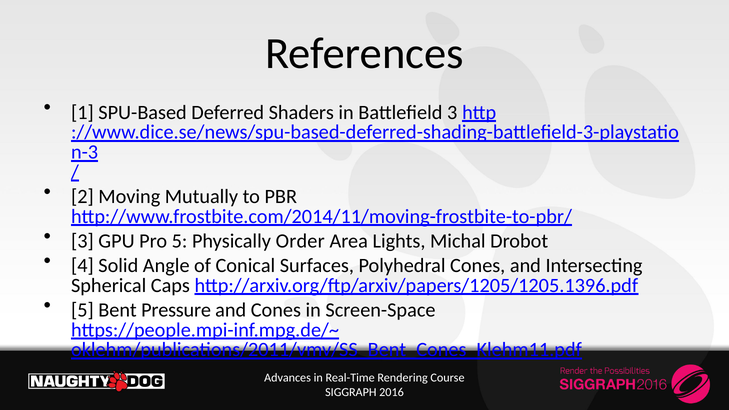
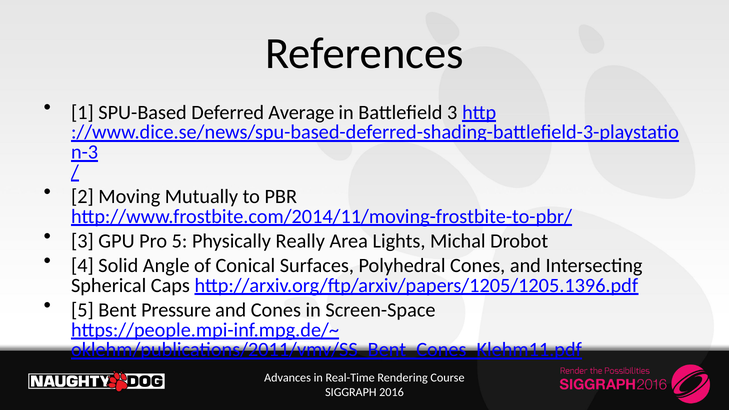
Shaders: Shaders -> Average
Order: Order -> Really
